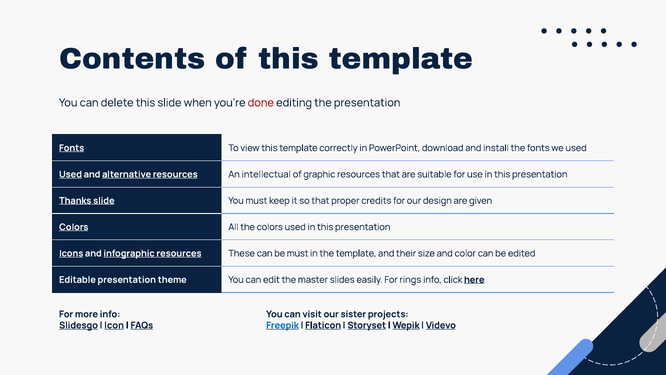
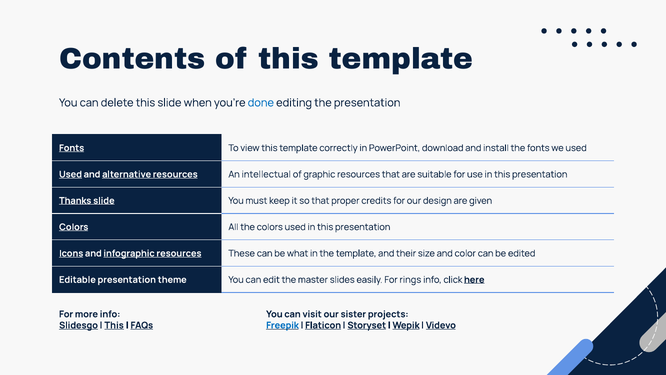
done colour: red -> blue
be must: must -> what
Icon at (114, 325): Icon -> This
